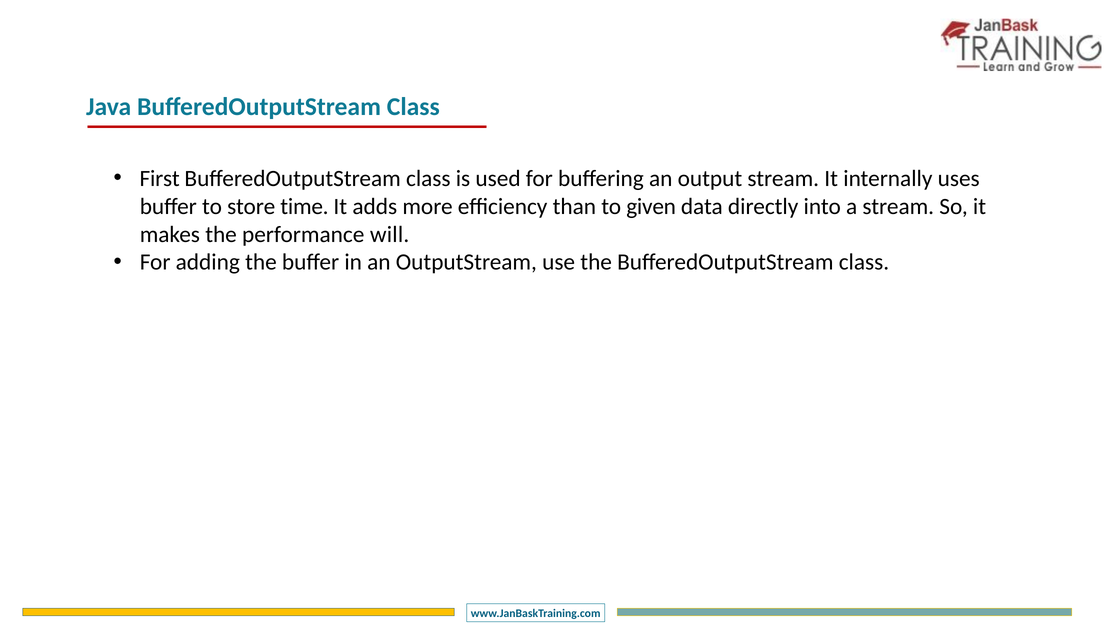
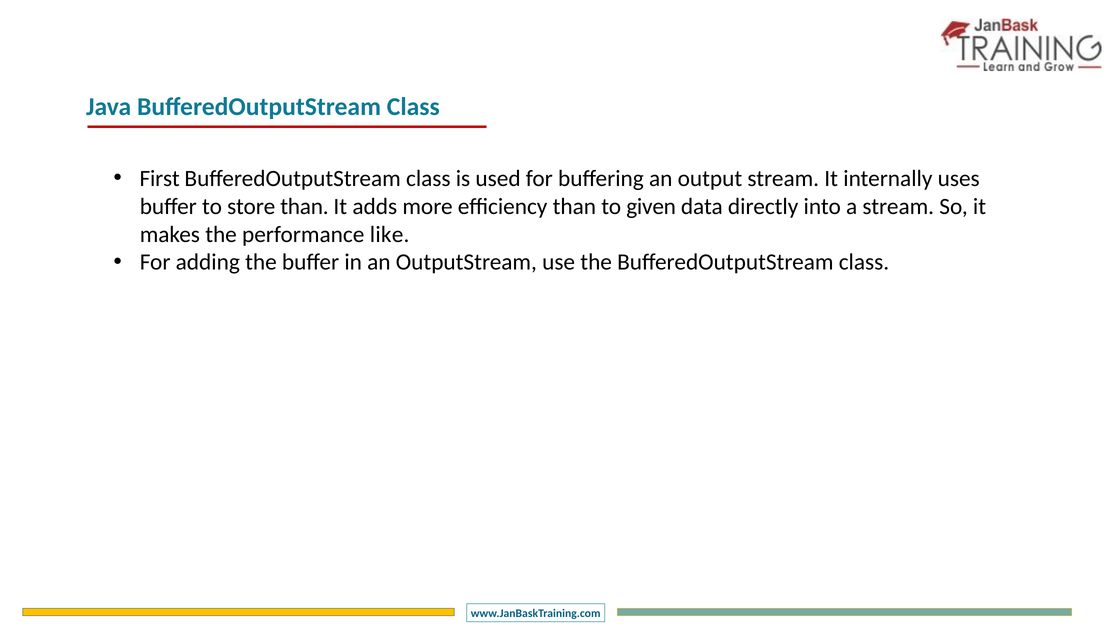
store time: time -> than
will: will -> like
